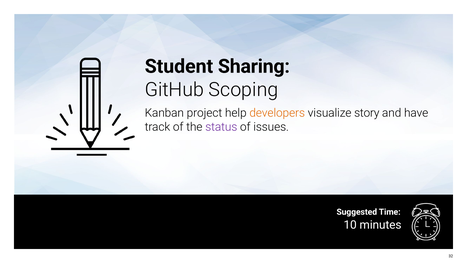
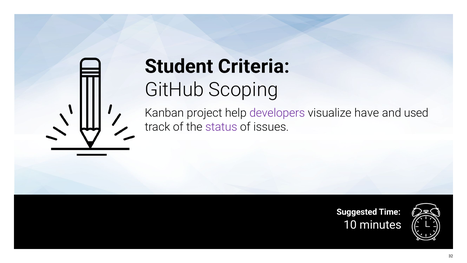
Sharing: Sharing -> Criteria
developers colour: orange -> purple
story: story -> have
have: have -> used
